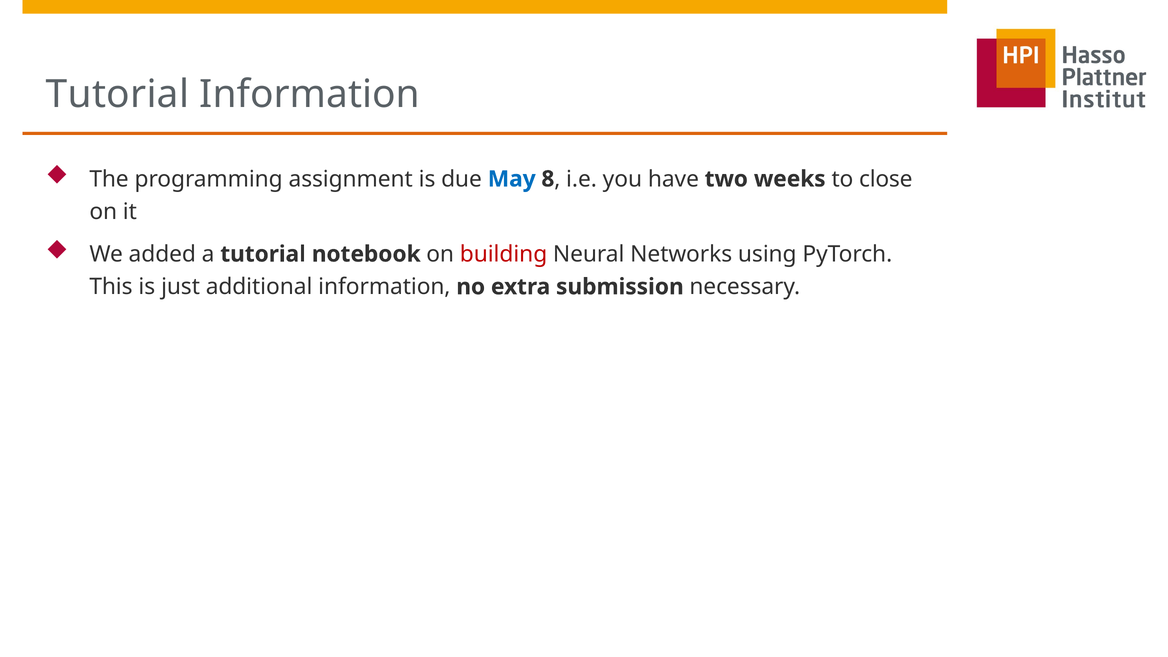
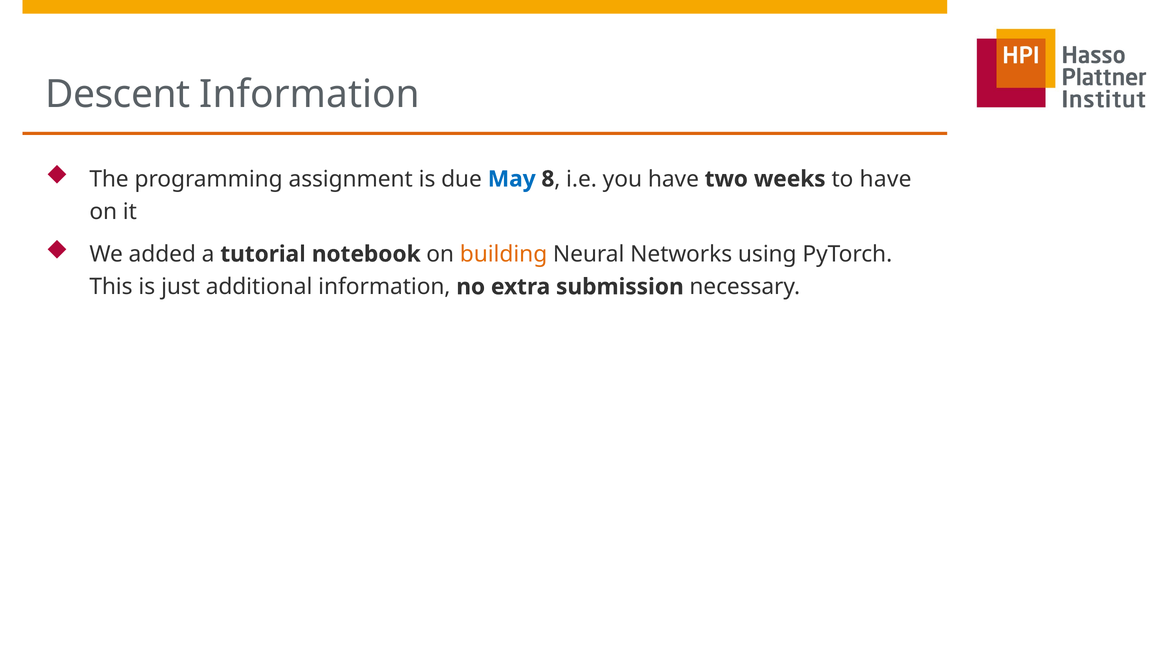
Tutorial at (117, 94): Tutorial -> Descent
to close: close -> have
building colour: red -> orange
